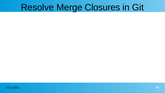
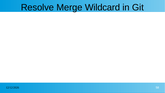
Closures: Closures -> Wildcard
